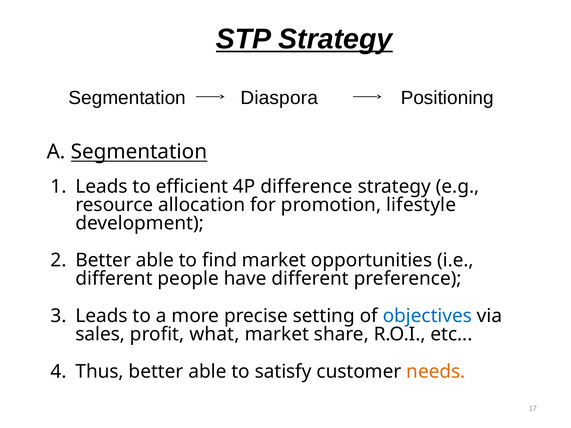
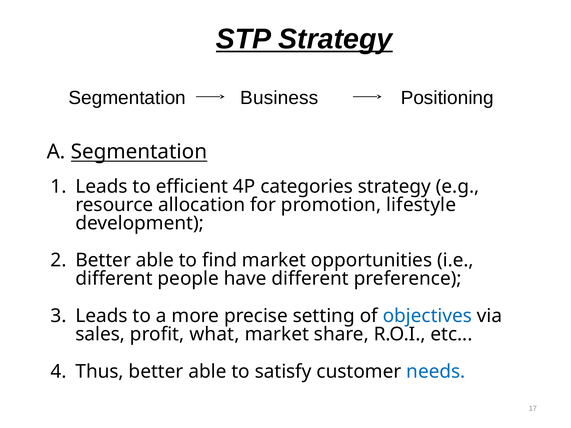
Diaspora: Diaspora -> Business
difference: difference -> categories
needs colour: orange -> blue
